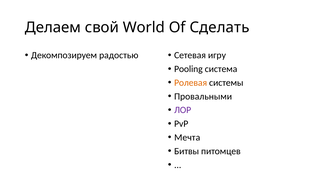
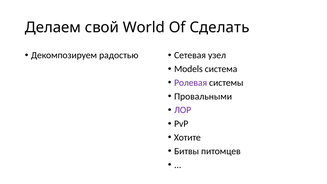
игру: игру -> узел
Pooling: Pooling -> Models
Ролевая colour: orange -> purple
Мечта: Мечта -> Хотите
